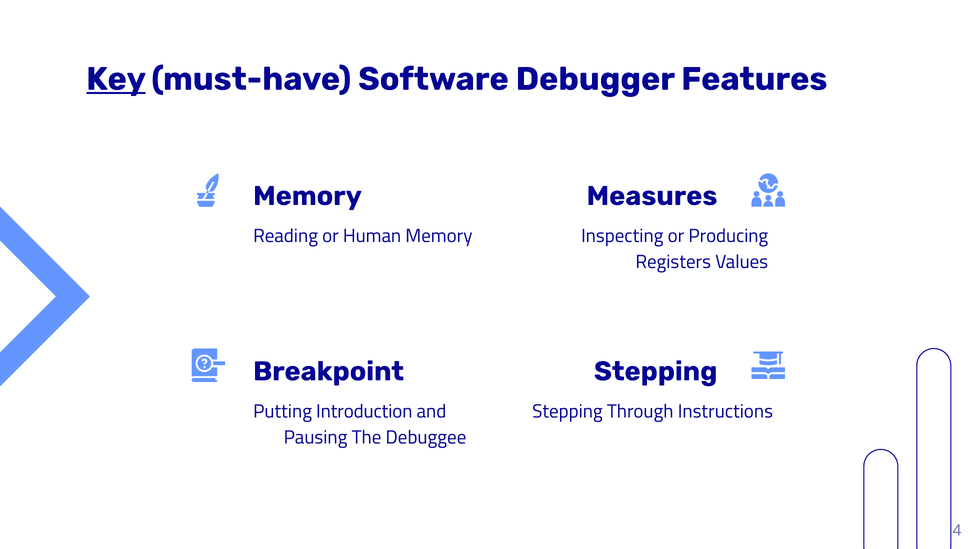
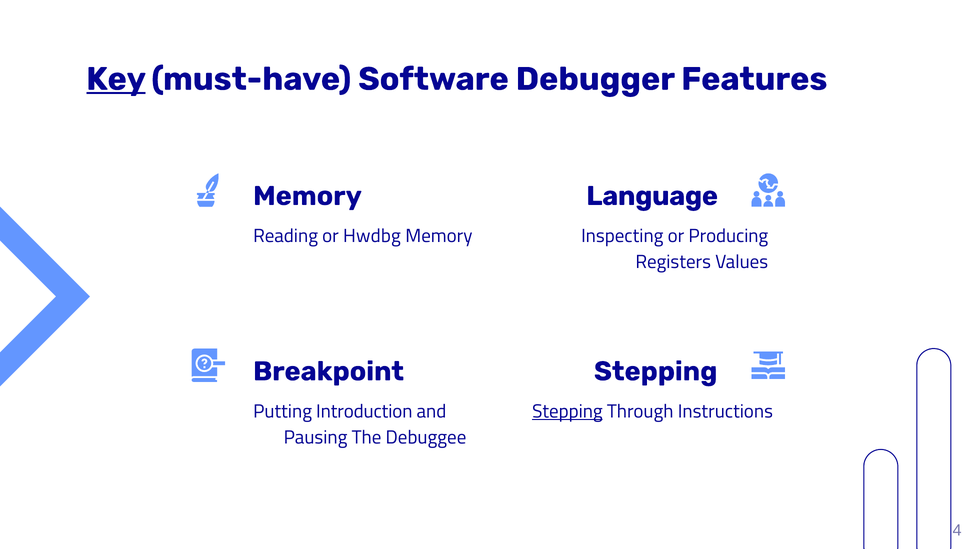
Measures: Measures -> Language
Human: Human -> Hwdbg
Stepping at (567, 411) underline: none -> present
